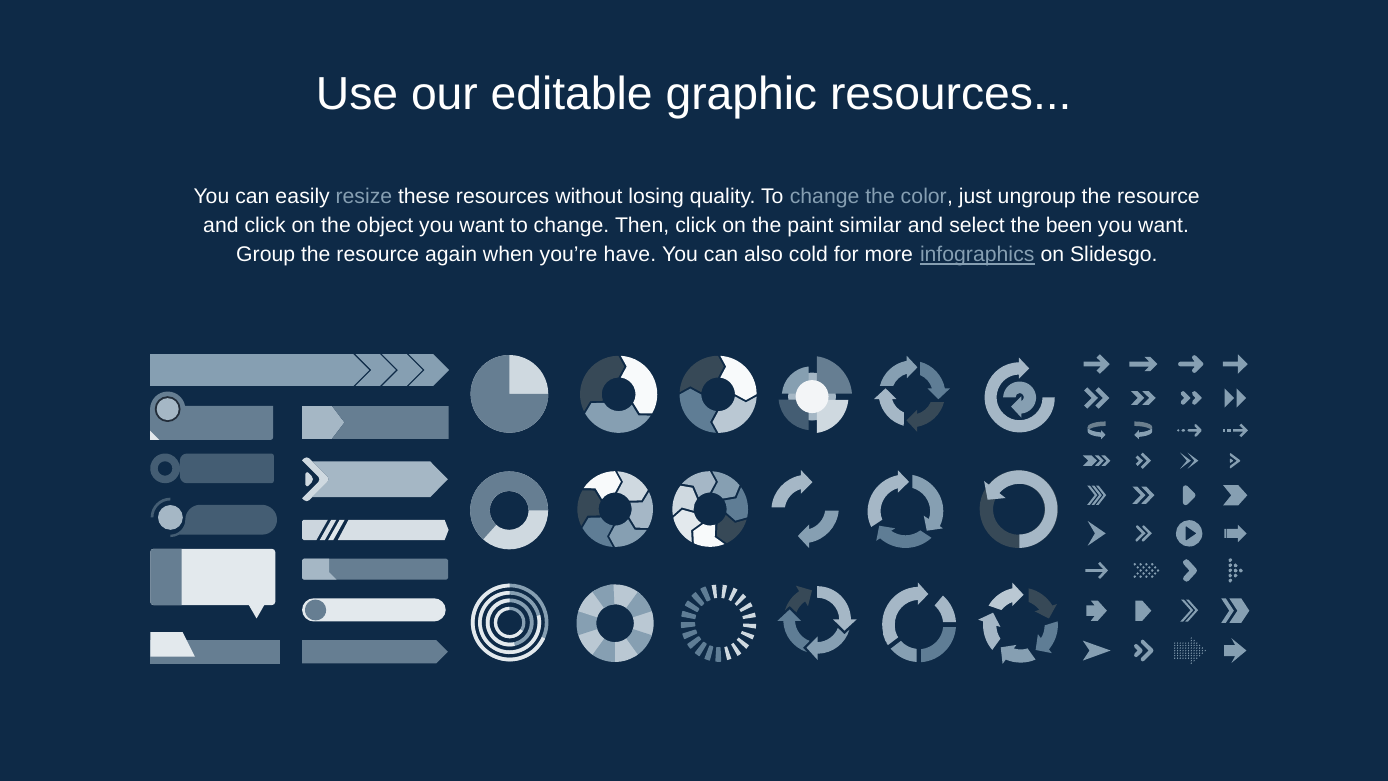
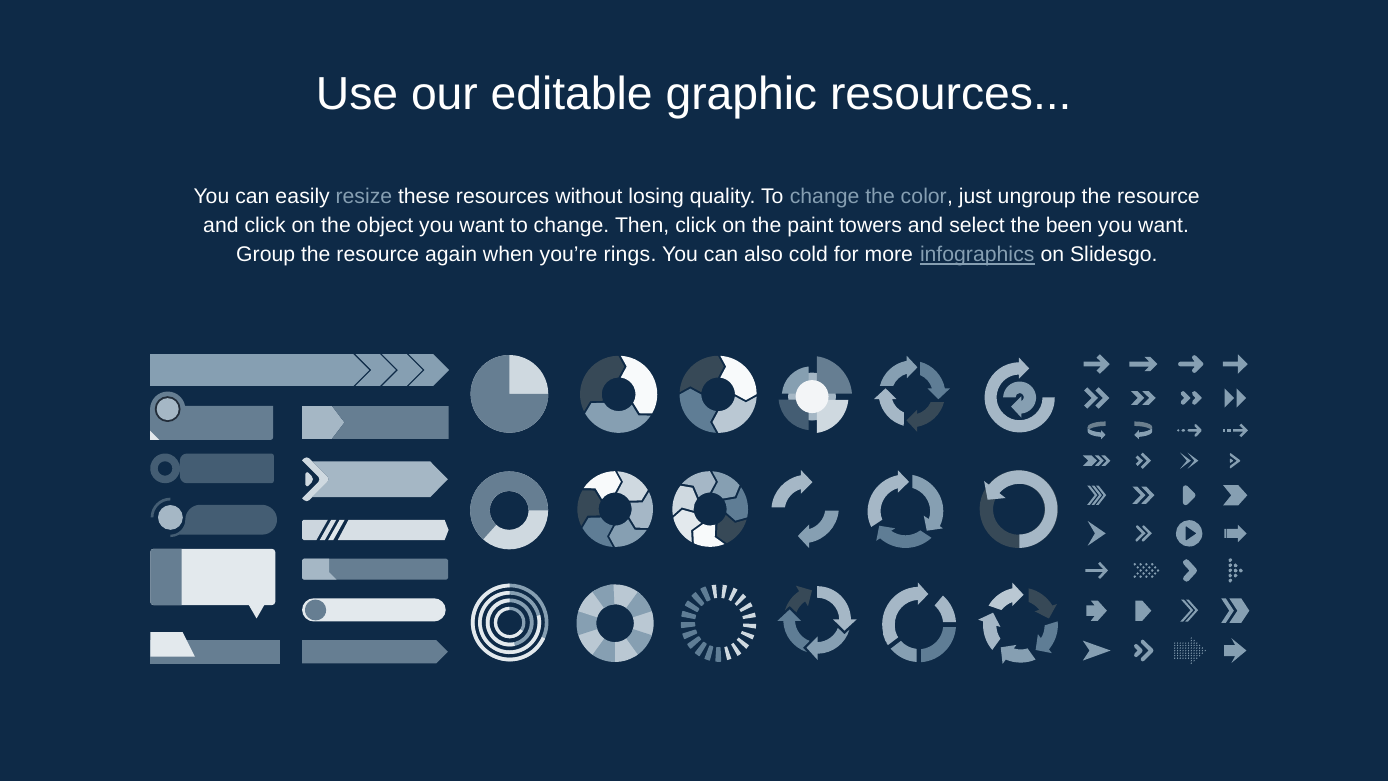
similar: similar -> towers
have: have -> rings
